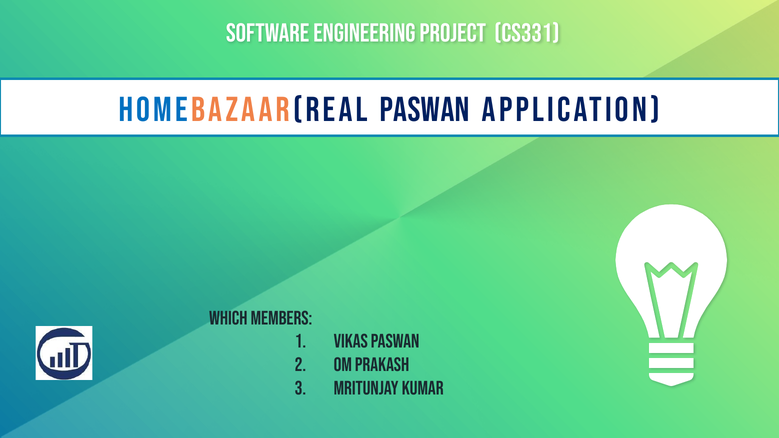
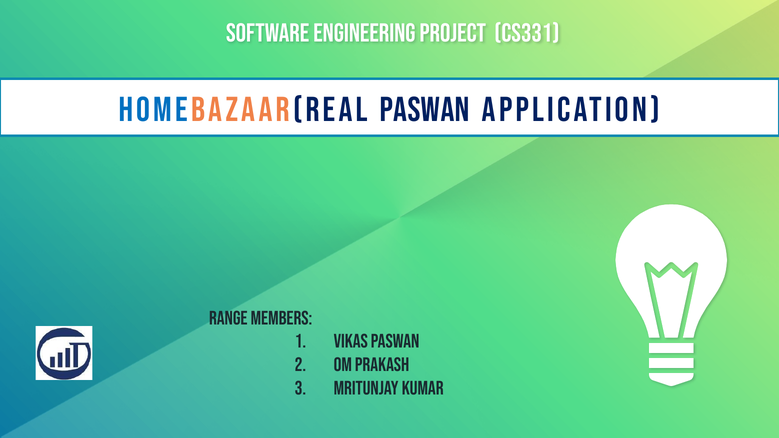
WHICH: WHICH -> RANGE
